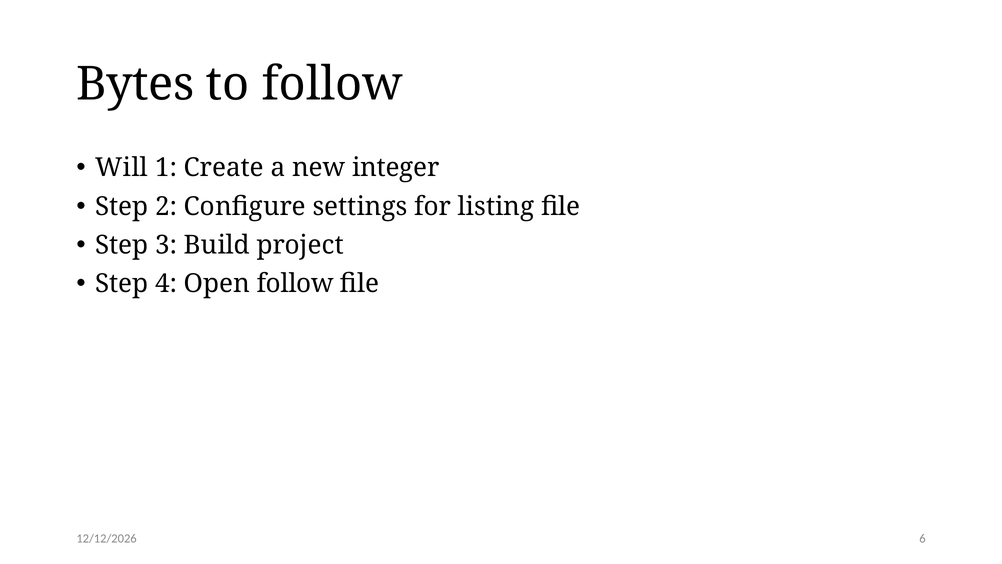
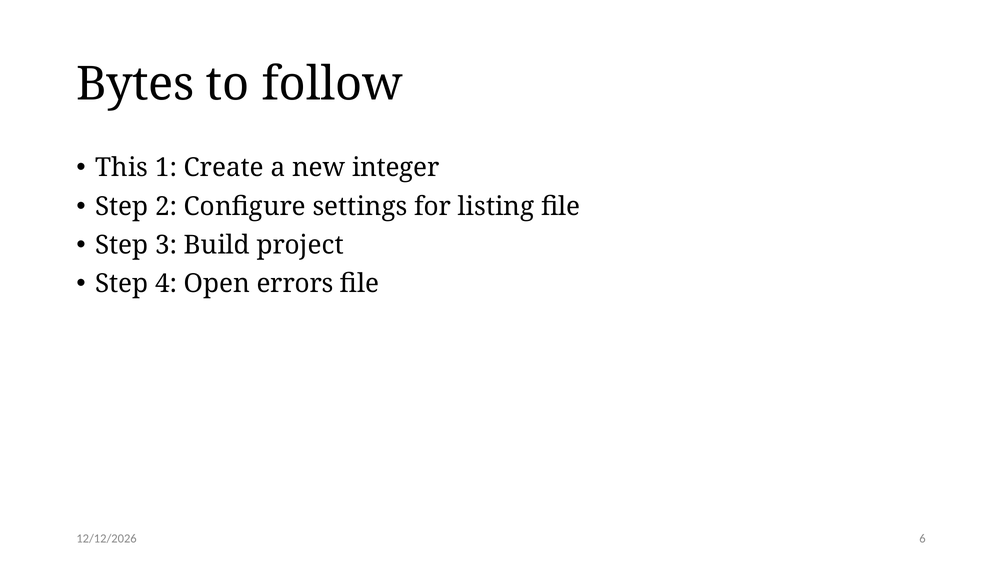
Will: Will -> This
Open follow: follow -> errors
